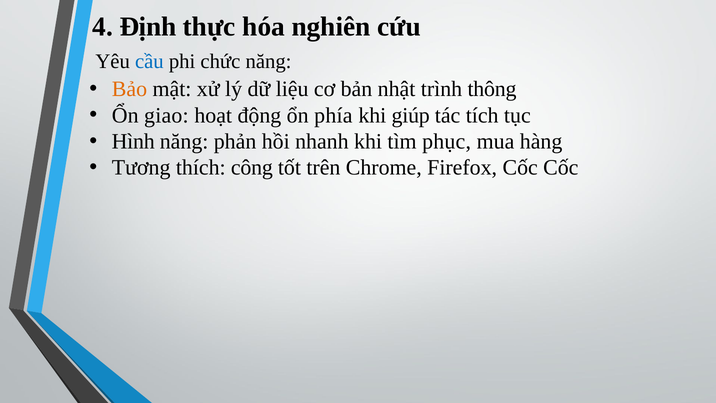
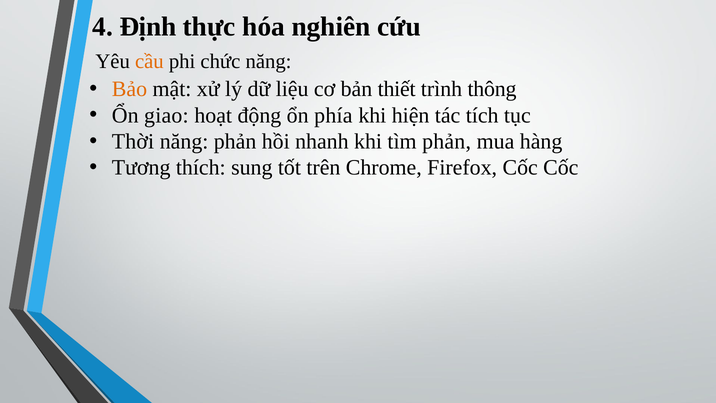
cầu colour: blue -> orange
nhật: nhật -> thiết
giúp: giúp -> hiện
Hình: Hình -> Thời
tìm phục: phục -> phản
công: công -> sung
